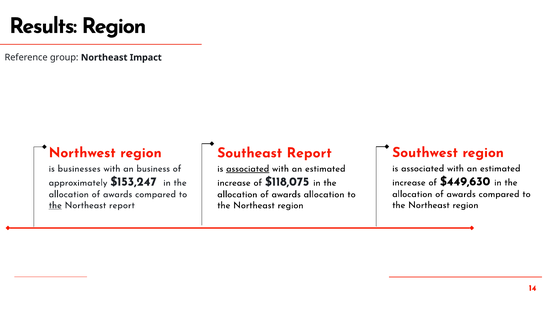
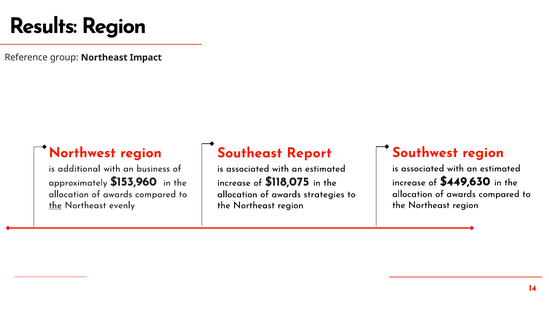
businesses: businesses -> additional
associated at (248, 169) underline: present -> none
$153,247: $153,247 -> $153,960
awards allocation: allocation -> strategies
Northeast report: report -> evenly
